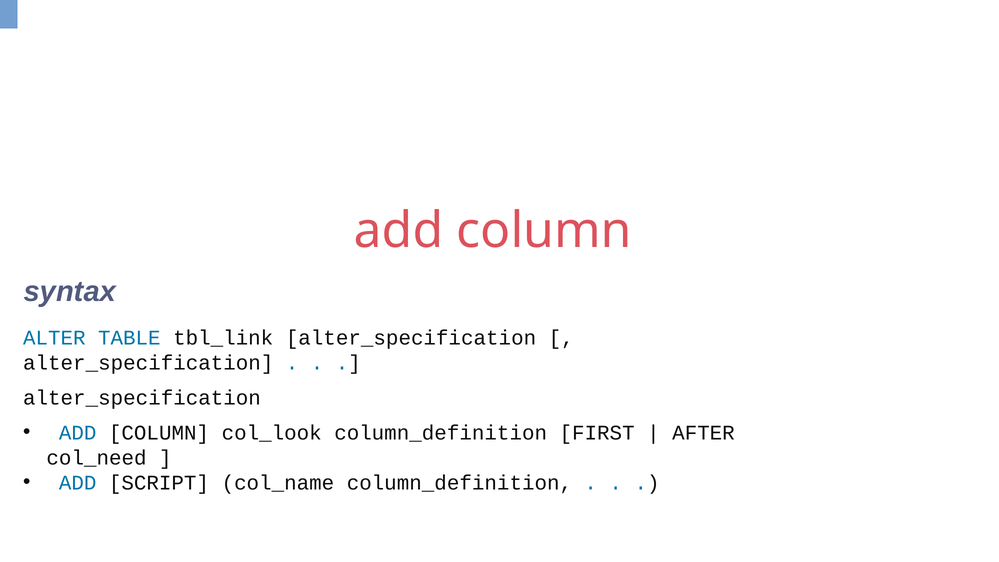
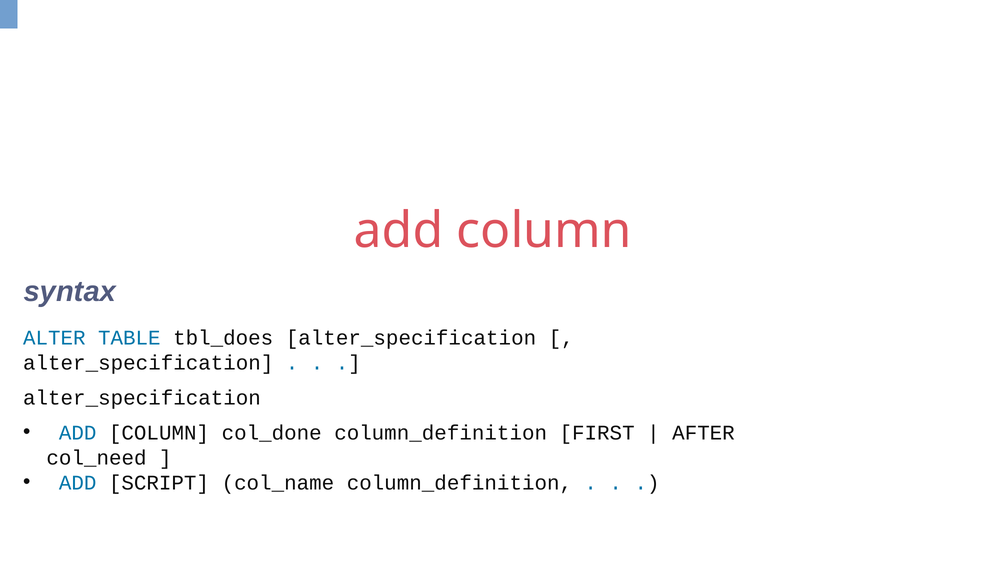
tbl_link: tbl_link -> tbl_does
col_look: col_look -> col_done
